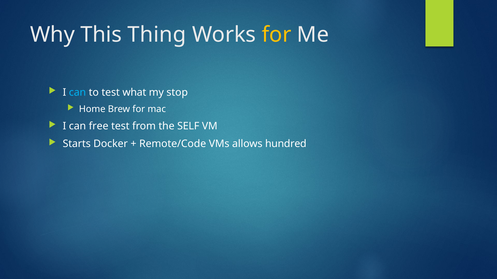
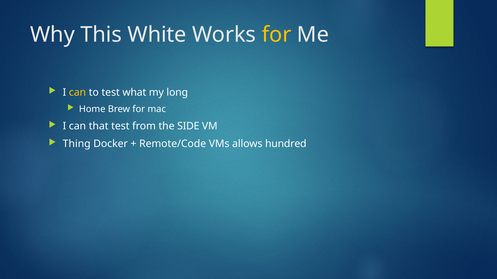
Thing: Thing -> White
can at (77, 92) colour: light blue -> yellow
stop: stop -> long
free: free -> that
SELF: SELF -> SIDE
Starts: Starts -> Thing
